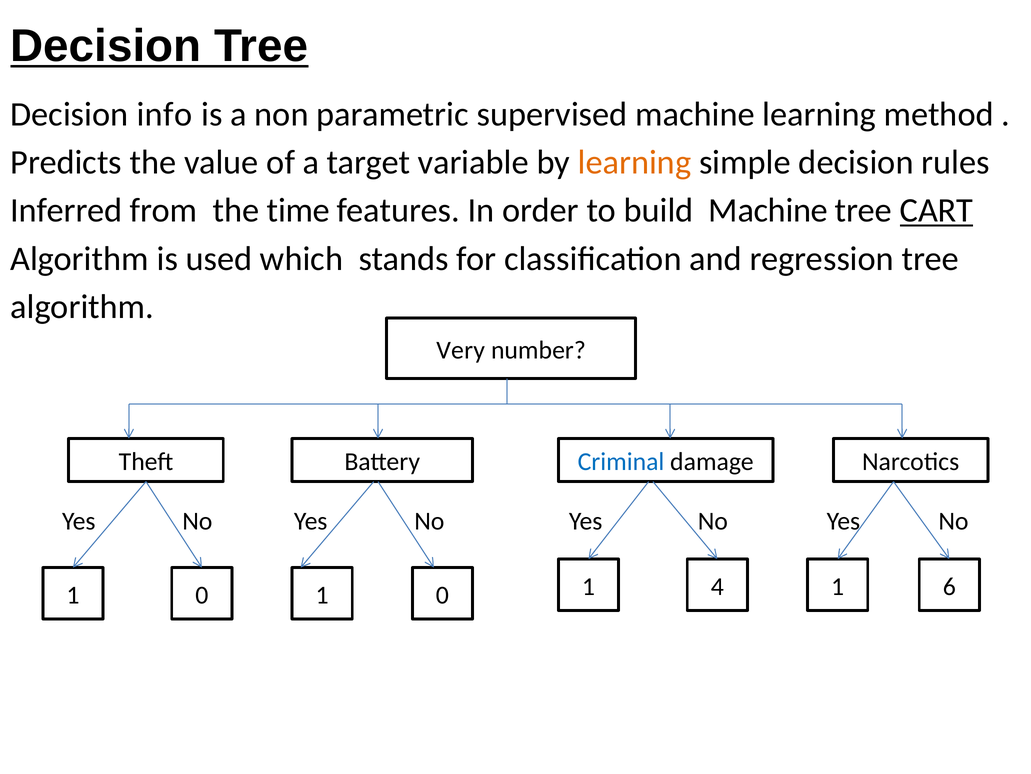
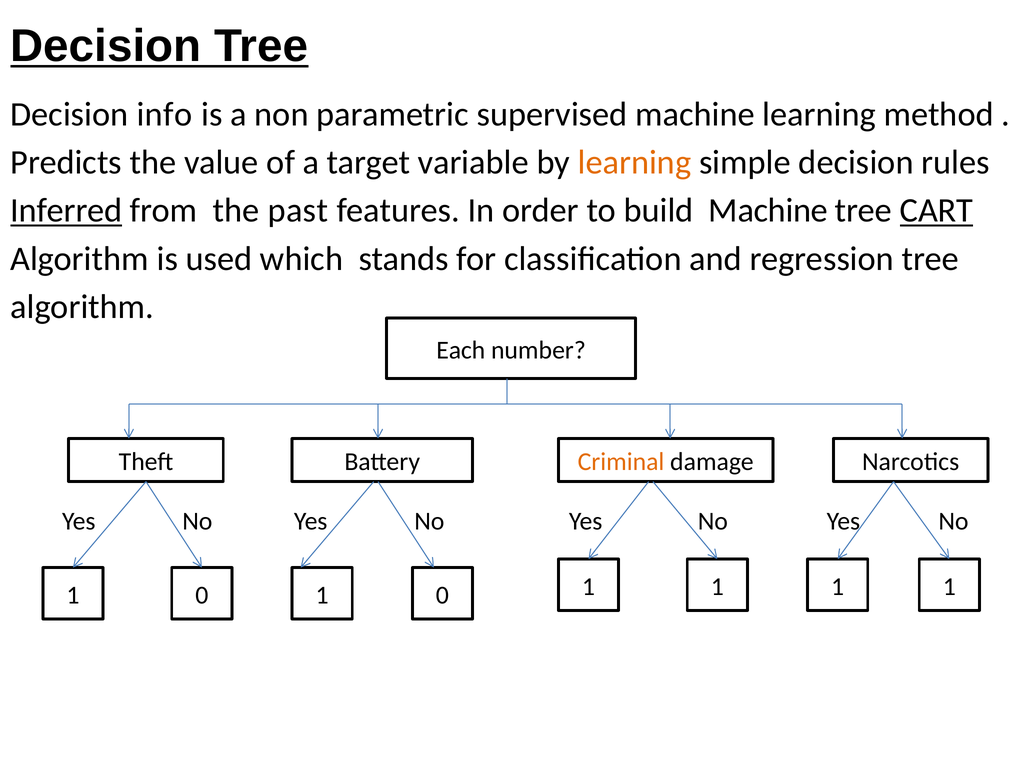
Inferred underline: none -> present
time: time -> past
Very: Very -> Each
Criminal colour: blue -> orange
0 4: 4 -> 1
6 at (949, 586): 6 -> 1
